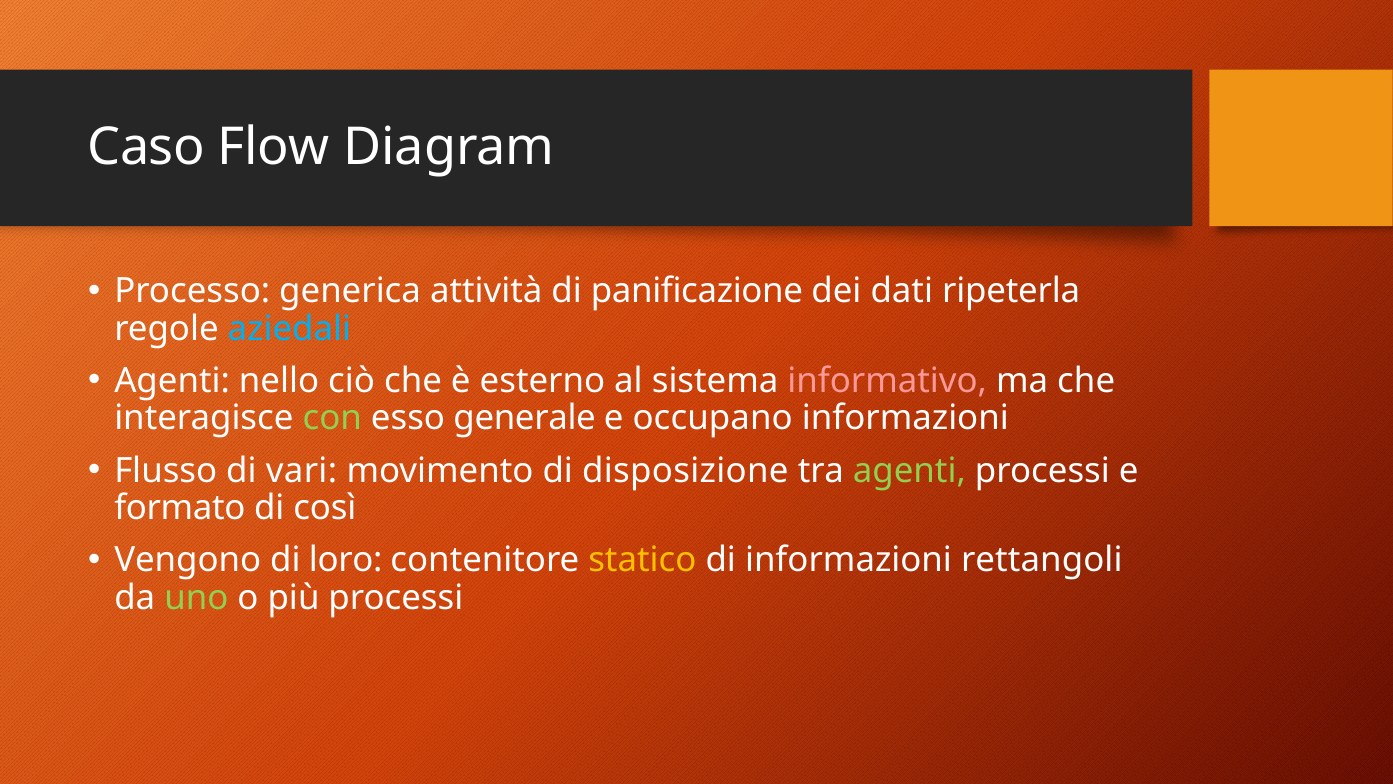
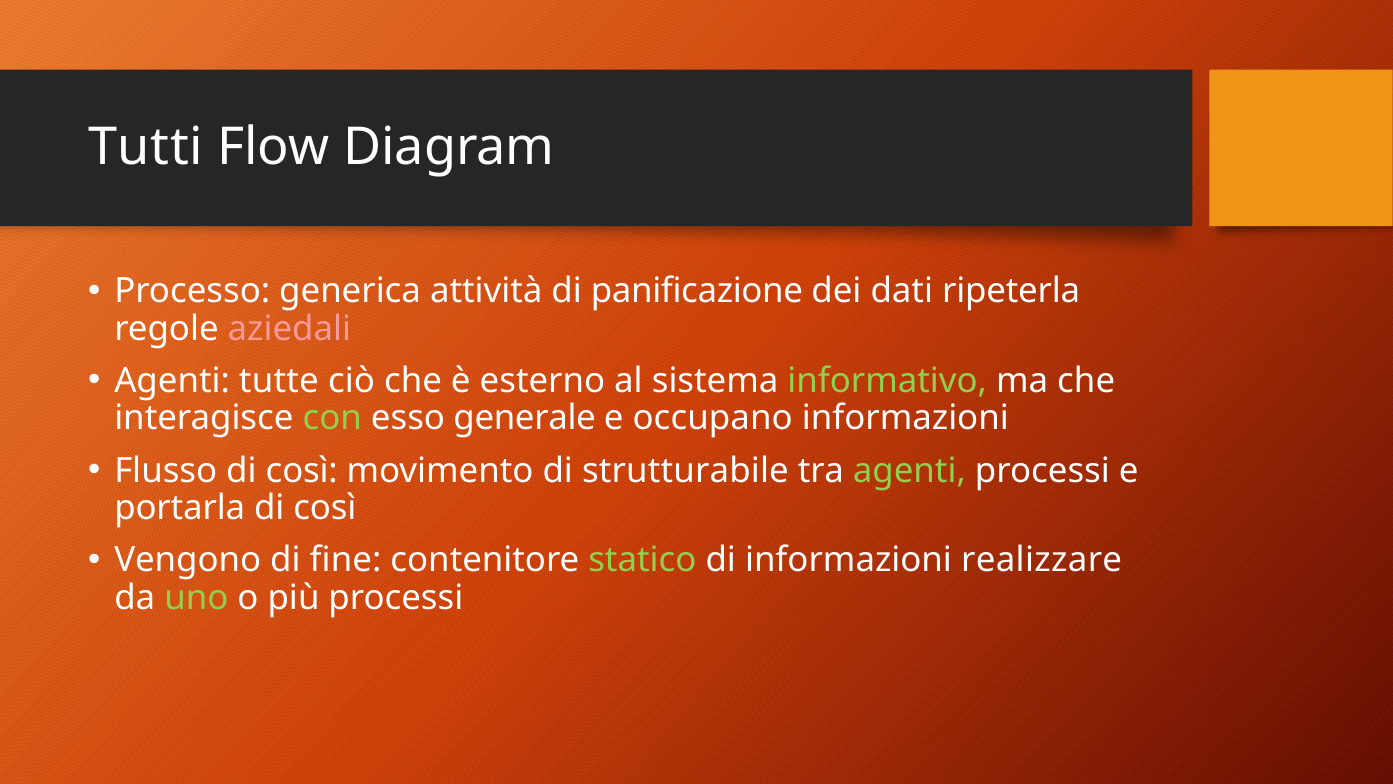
Caso: Caso -> Tutti
aziedali colour: light blue -> pink
nello: nello -> tutte
informativo colour: pink -> light green
Flusso di vari: vari -> così
disposizione: disposizione -> strutturabile
formato: formato -> portarla
loro: loro -> fine
statico colour: yellow -> light green
rettangoli: rettangoli -> realizzare
